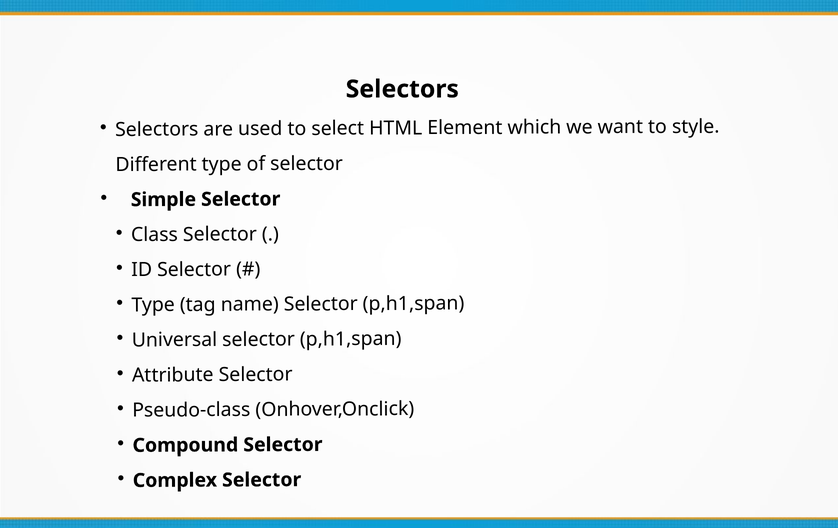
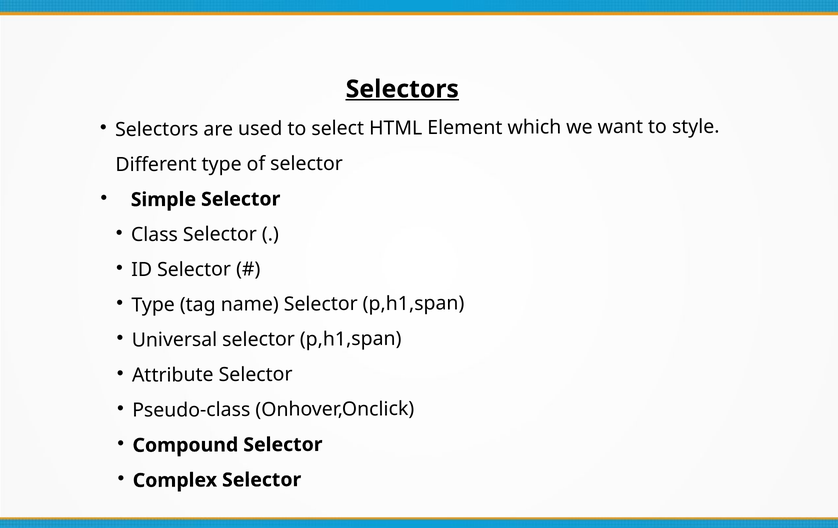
Selectors at (402, 89) underline: none -> present
